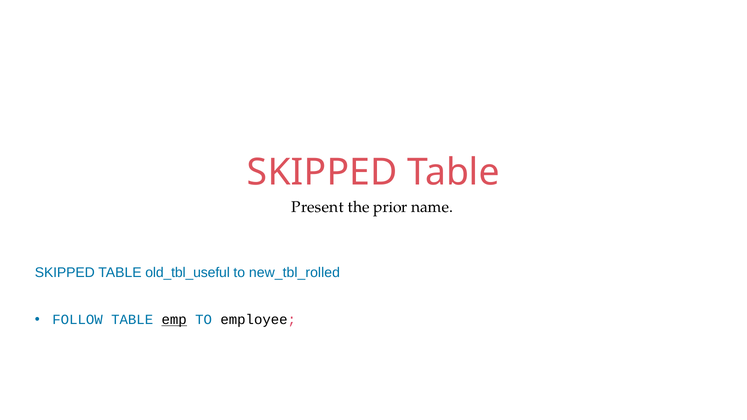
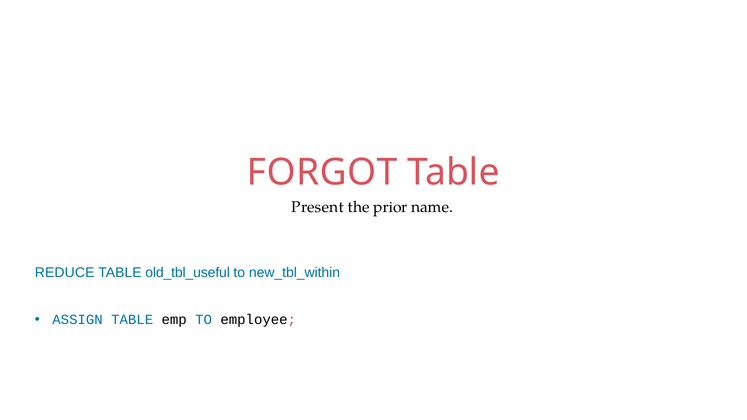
SKIPPED at (322, 172): SKIPPED -> FORGOT
SKIPPED at (65, 273): SKIPPED -> REDUCE
new_tbl_rolled: new_tbl_rolled -> new_tbl_within
FOLLOW: FOLLOW -> ASSIGN
emp underline: present -> none
